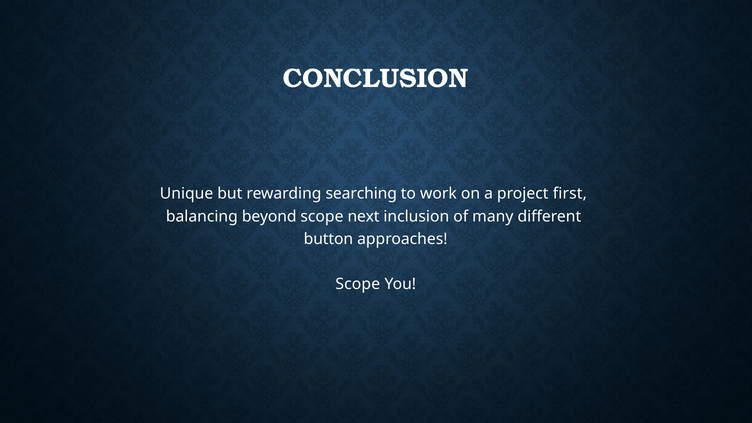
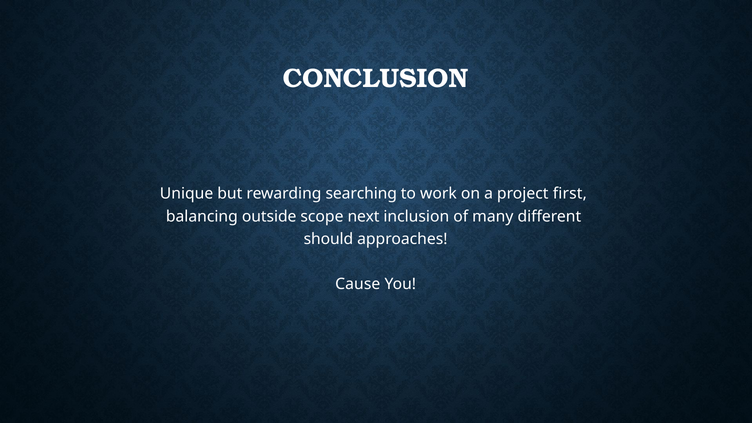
beyond: beyond -> outside
button: button -> should
Scope at (358, 284): Scope -> Cause
